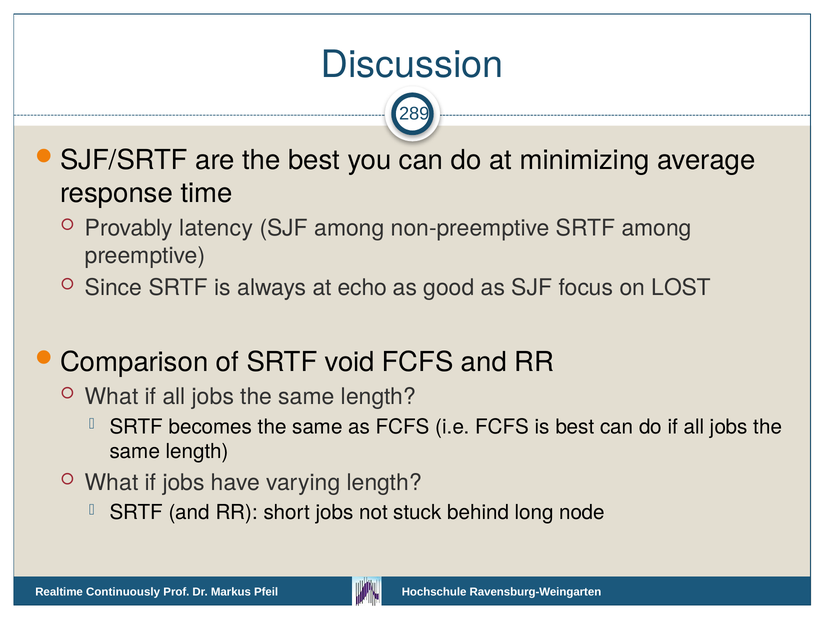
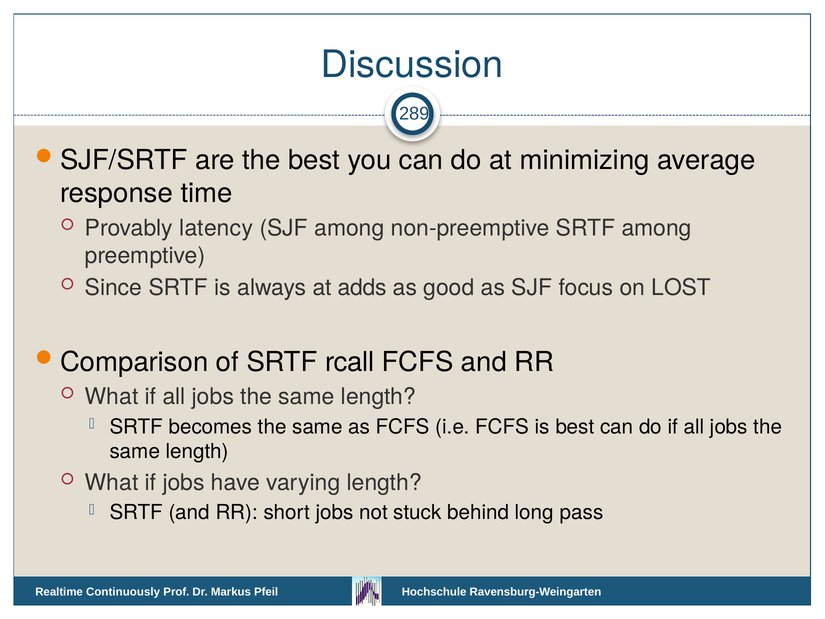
echo: echo -> adds
void: void -> rcall
node: node -> pass
